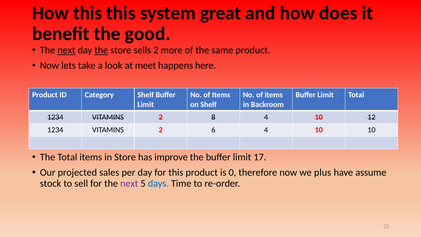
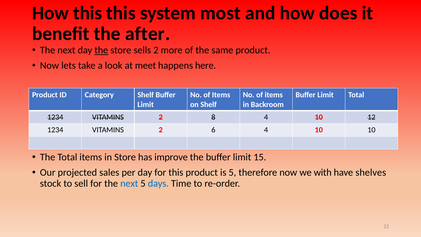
great: great -> most
good: good -> after
next at (66, 50) underline: present -> none
17: 17 -> 15
is 0: 0 -> 5
plus: plus -> with
assume: assume -> shelves
next at (129, 183) colour: purple -> blue
